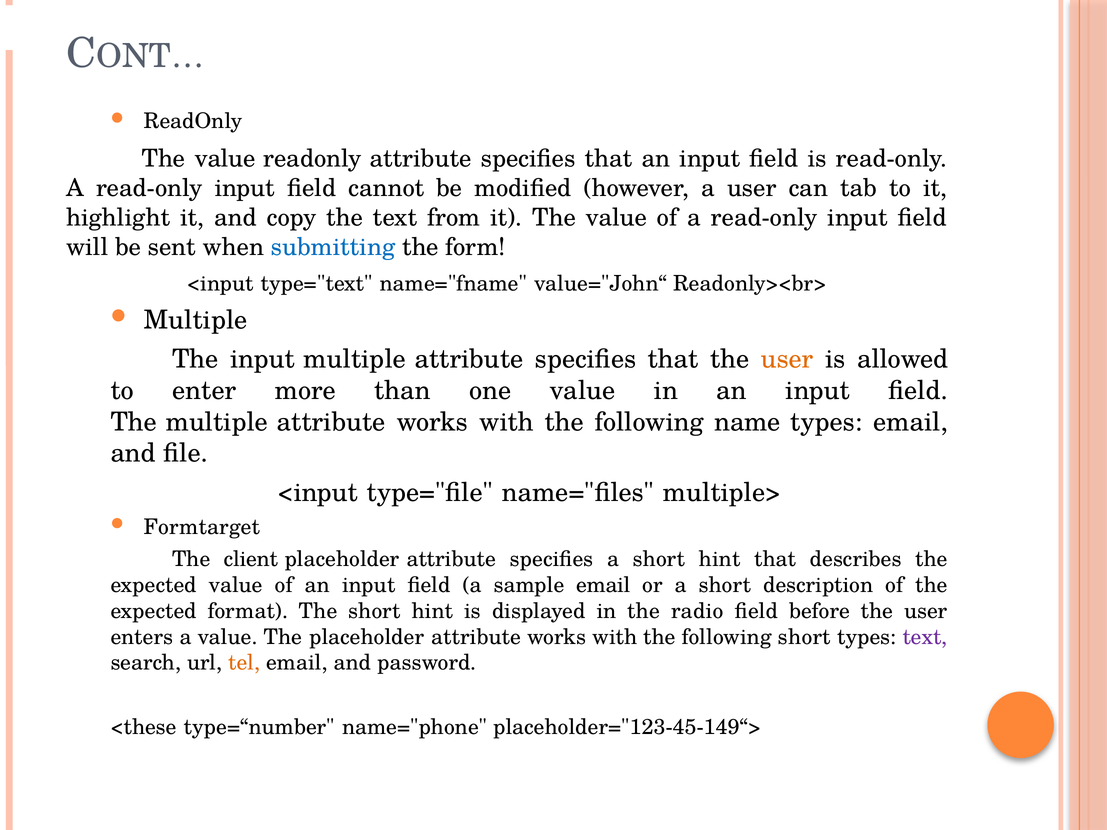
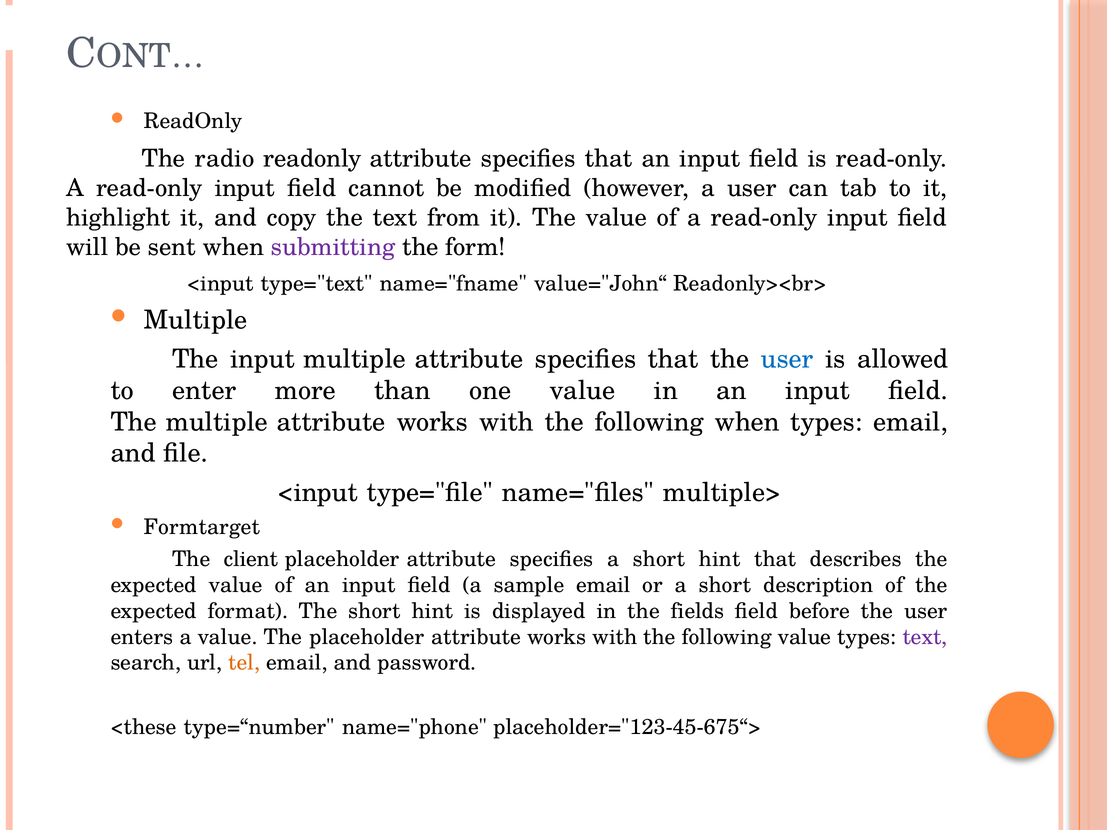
value at (225, 158): value -> radio
submitting colour: blue -> purple
user at (787, 359) colour: orange -> blue
following name: name -> when
radio: radio -> fields
following short: short -> value
placeholder="123-45-149“>: placeholder="123-45-149“> -> placeholder="123-45-675“>
